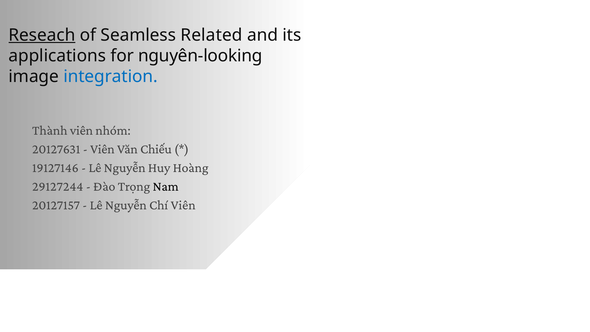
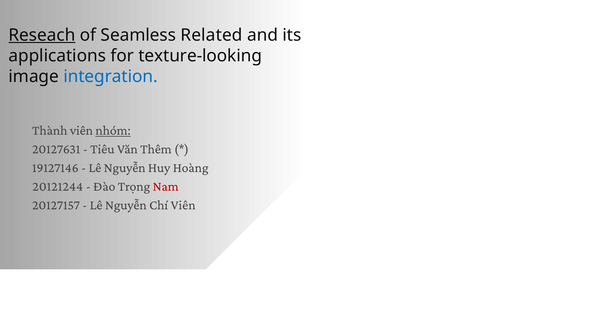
nguyên-looking: nguyên-looking -> texture-looking
nhóm underline: none -> present
Viên at (102, 149): Viên -> Tiêu
Chiếu: Chiếu -> Thêm
29127244: 29127244 -> 20121244
Nam colour: black -> red
